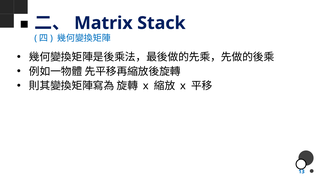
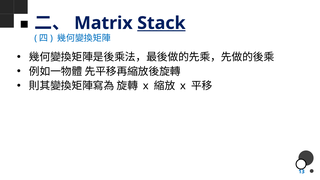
Stack underline: none -> present
